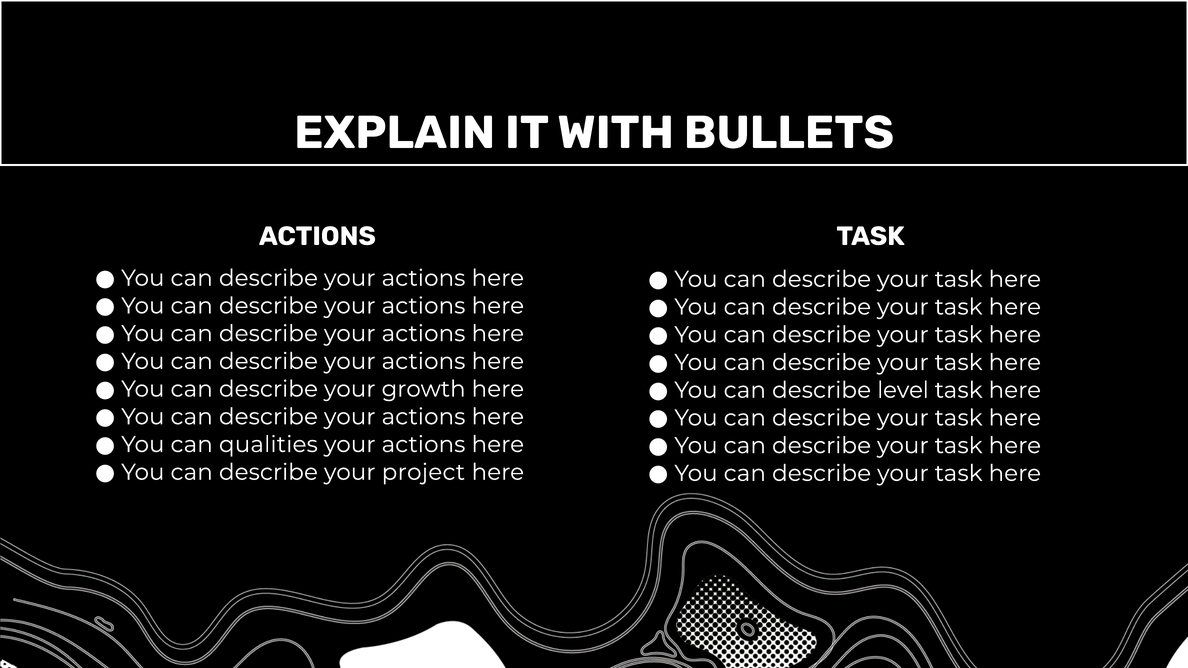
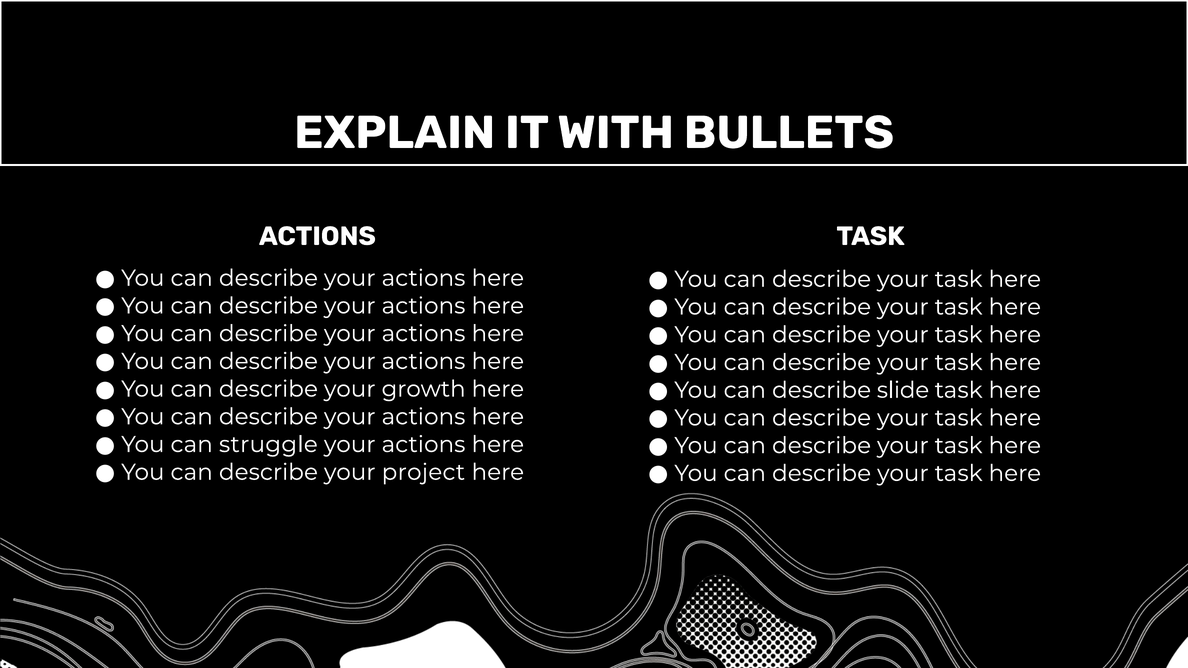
level: level -> slide
qualities: qualities -> struggle
